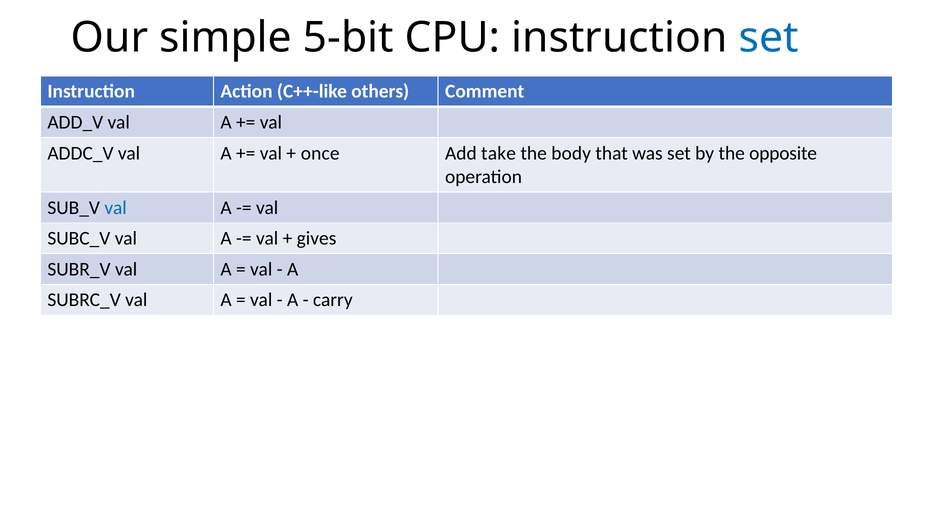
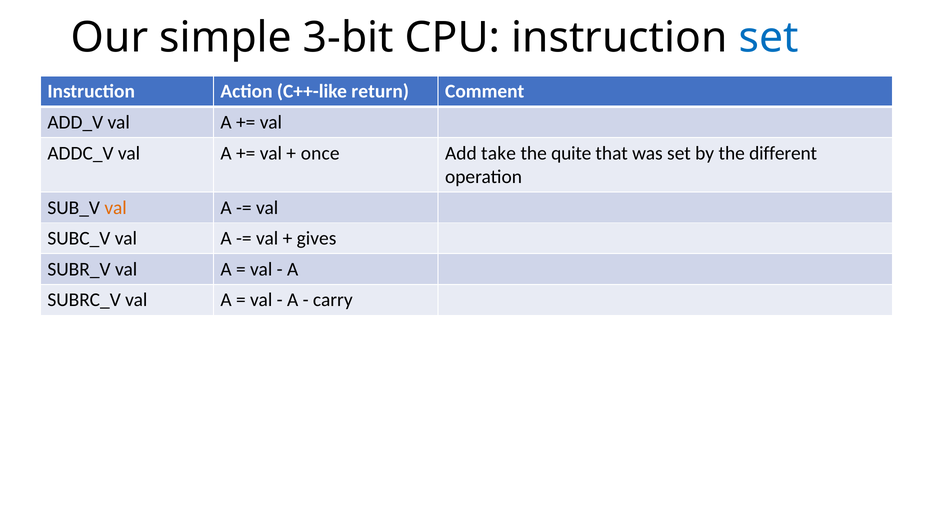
5-bit: 5-bit -> 3-bit
others: others -> return
body: body -> quite
opposite: opposite -> different
val at (116, 208) colour: blue -> orange
